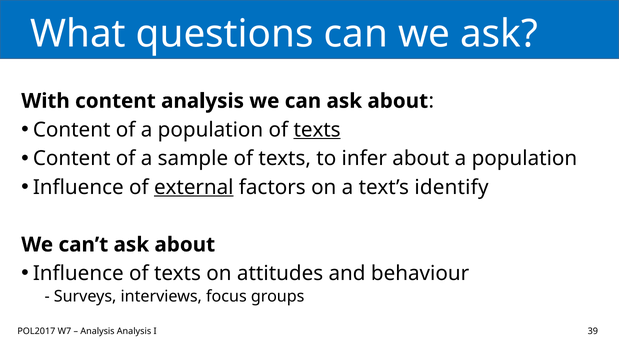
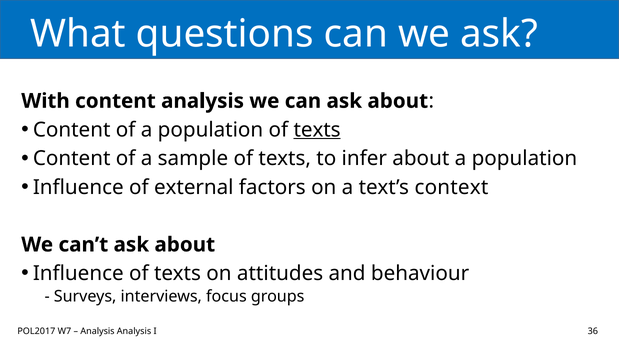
external underline: present -> none
identify: identify -> context
39: 39 -> 36
